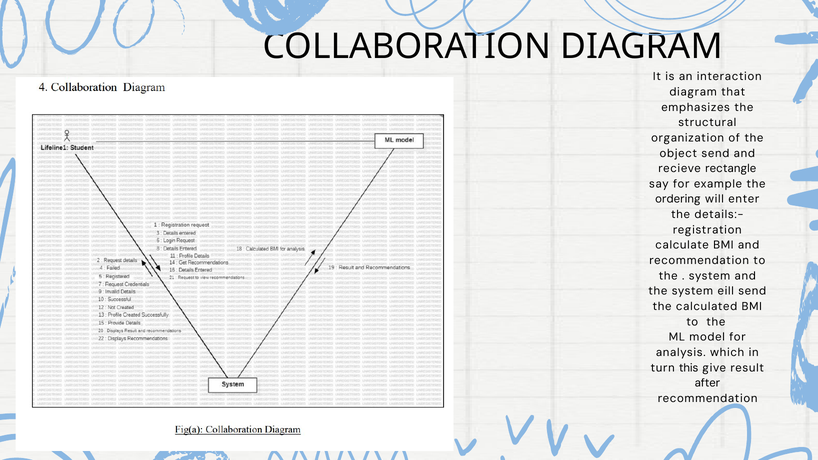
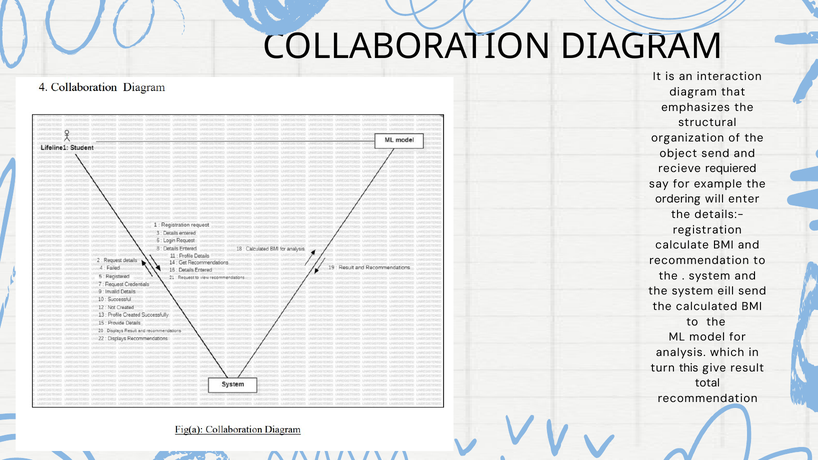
rectangle: rectangle -> requiered
after: after -> total
